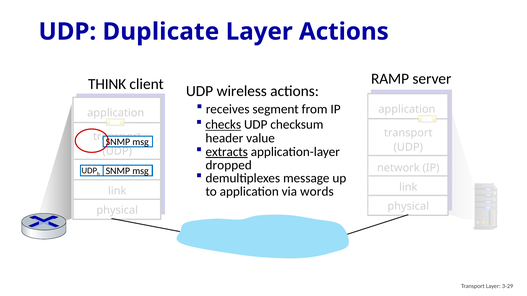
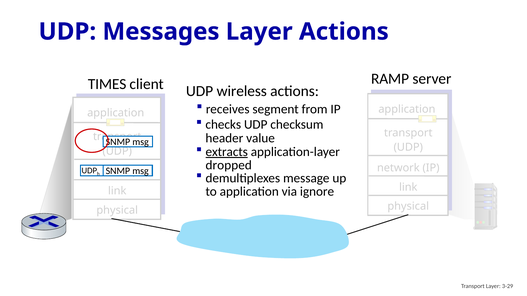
Duplicate: Duplicate -> Messages
THINK: THINK -> TIMES
checks underline: present -> none
words: words -> ignore
